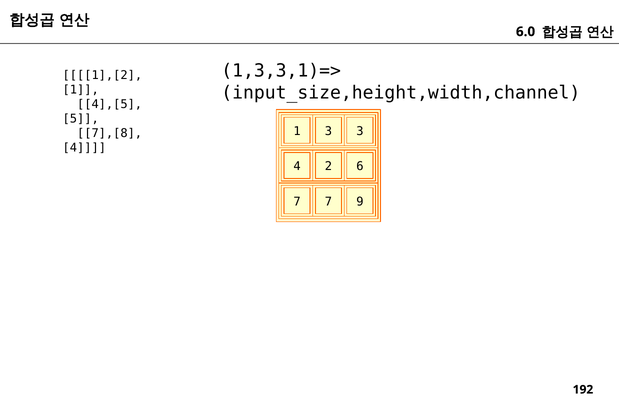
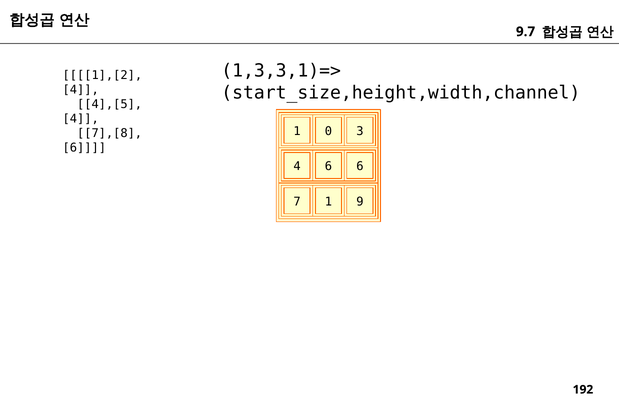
6.0: 6.0 -> 9.7
1 at (81, 90): 1 -> 4
input_size,height,width,channel: input_size,height,width,channel -> start_size,height,width,channel
5 at (81, 119): 5 -> 4
1 3: 3 -> 0
4 at (84, 148): 4 -> 6
4 2: 2 -> 6
7 7: 7 -> 1
